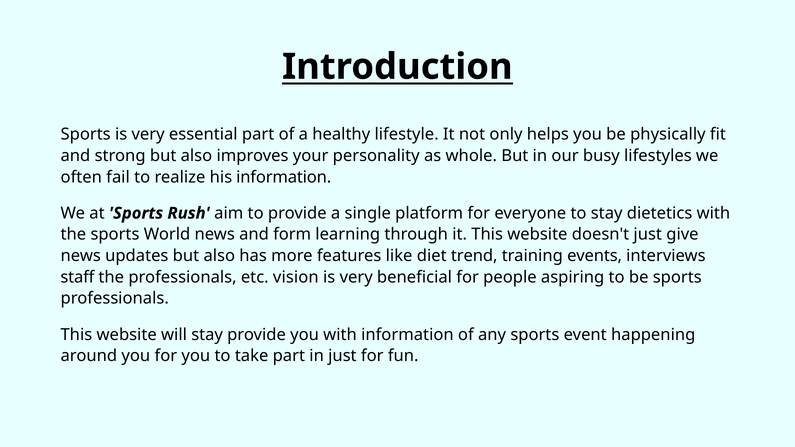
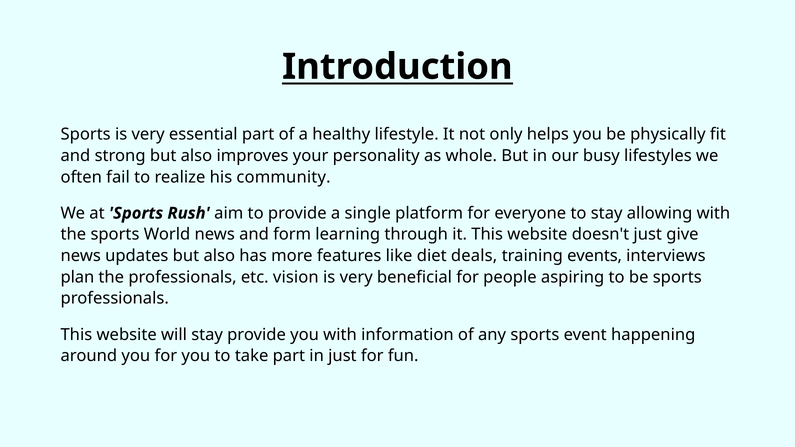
his information: information -> community
dietetics: dietetics -> allowing
trend: trend -> deals
staff: staff -> plan
